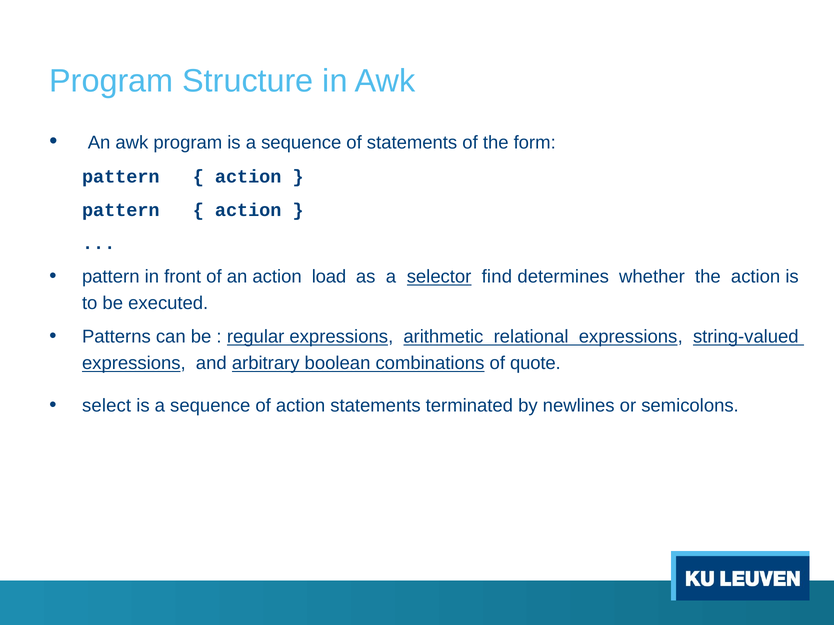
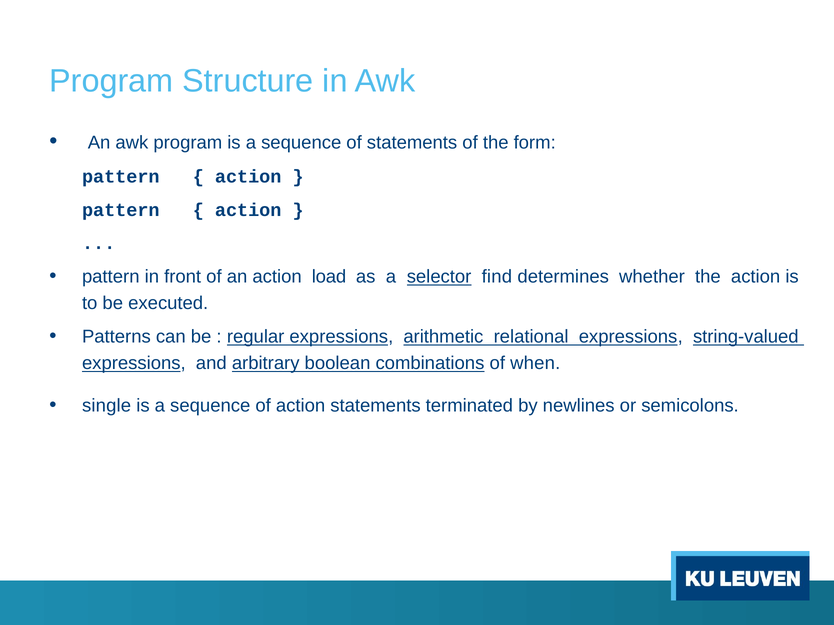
quote: quote -> when
select: select -> single
